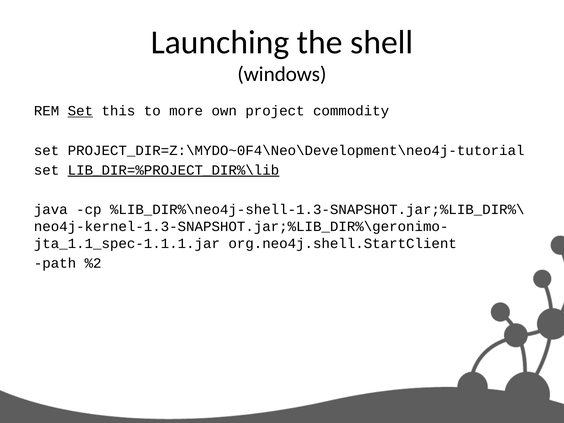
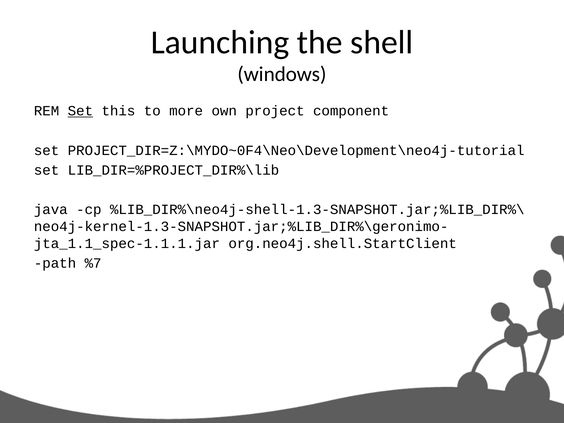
commodity: commodity -> component
LIB_DIR=%PROJECT_DIR%\lib underline: present -> none
%2: %2 -> %7
